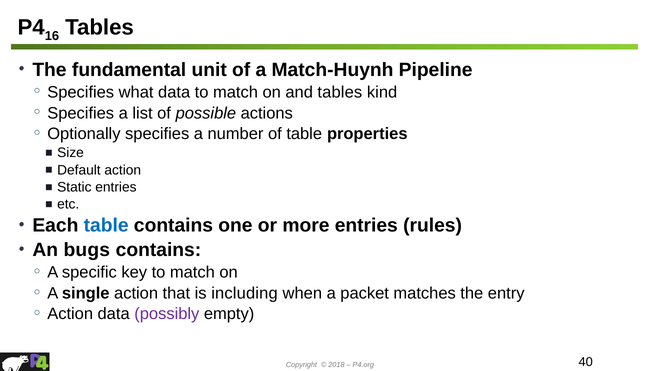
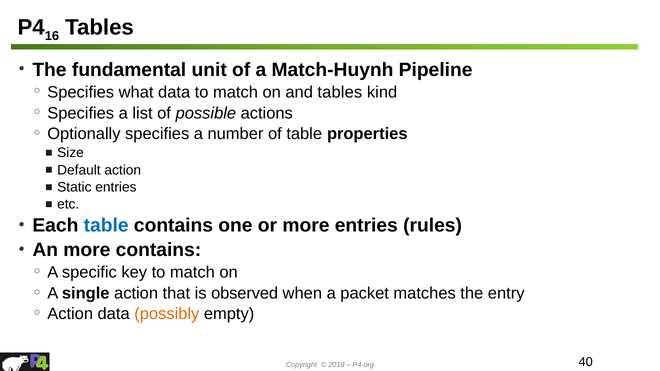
An bugs: bugs -> more
including: including -> observed
possibly colour: purple -> orange
